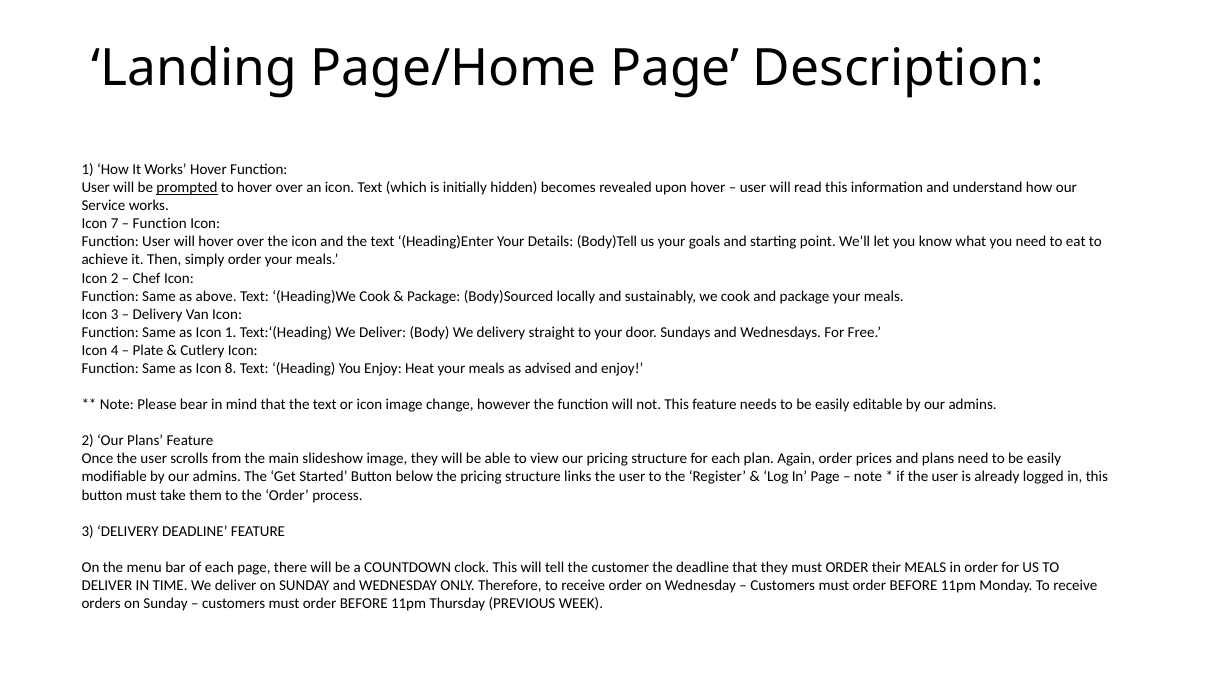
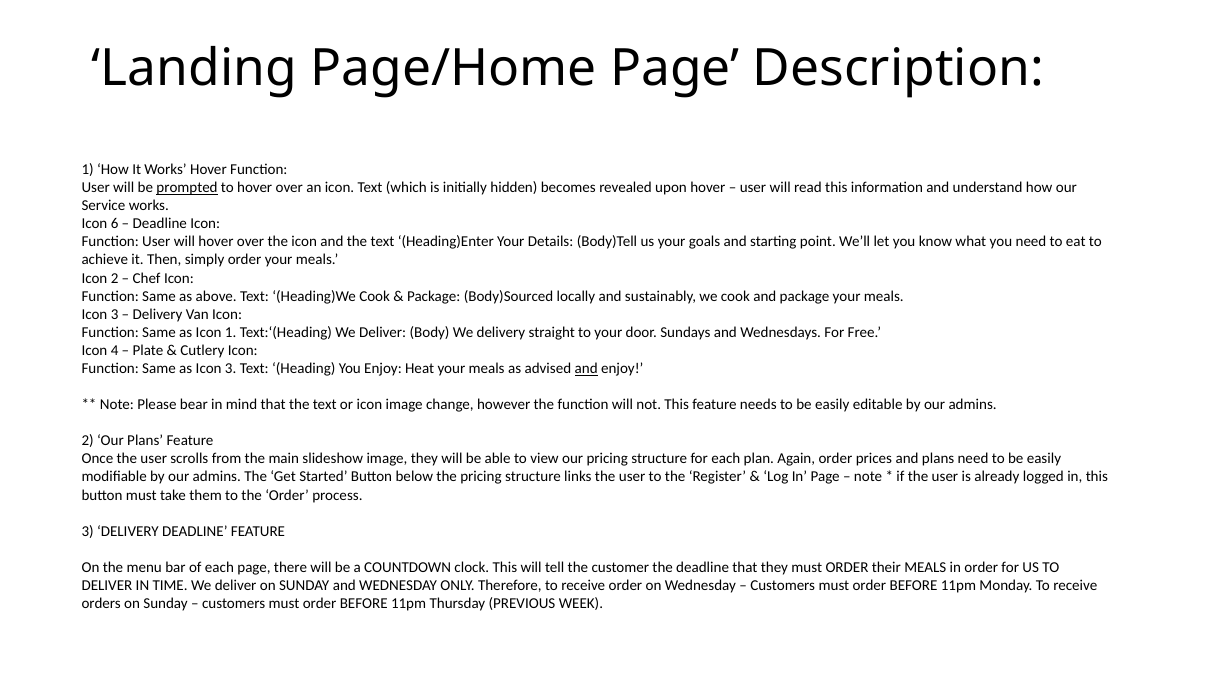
7: 7 -> 6
Function at (160, 224): Function -> Deadline
as Icon 8: 8 -> 3
and at (586, 369) underline: none -> present
